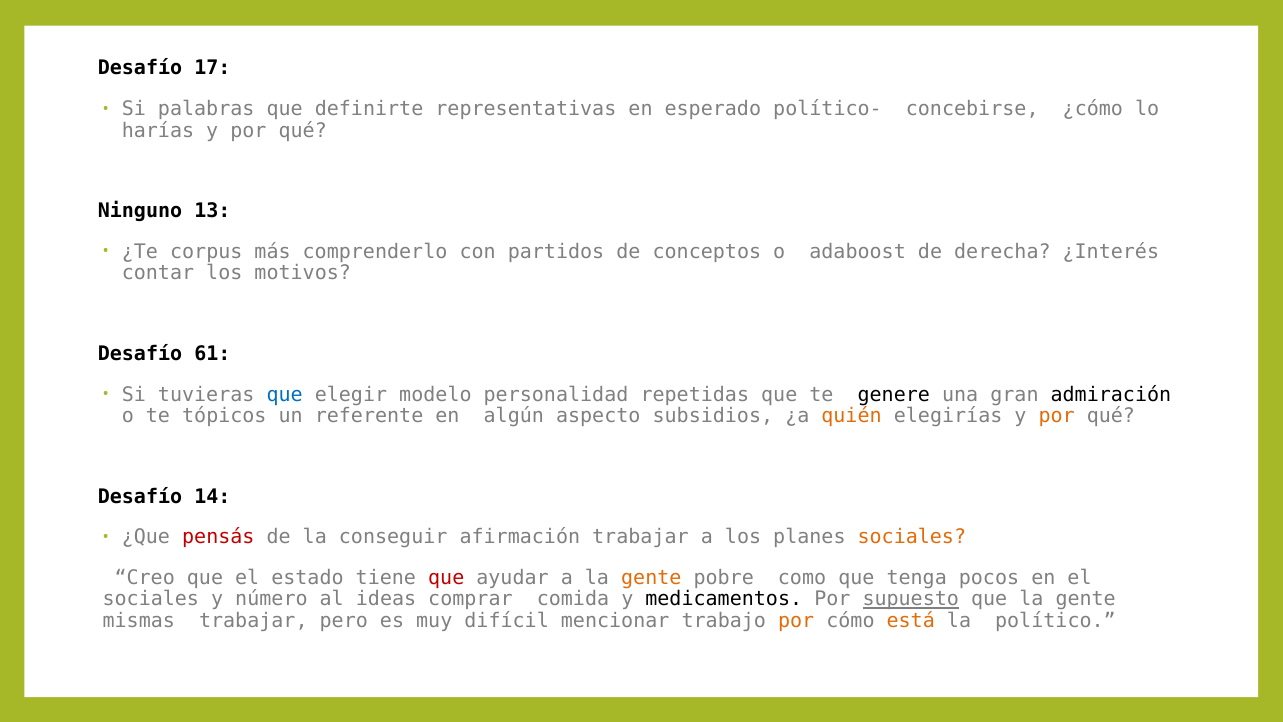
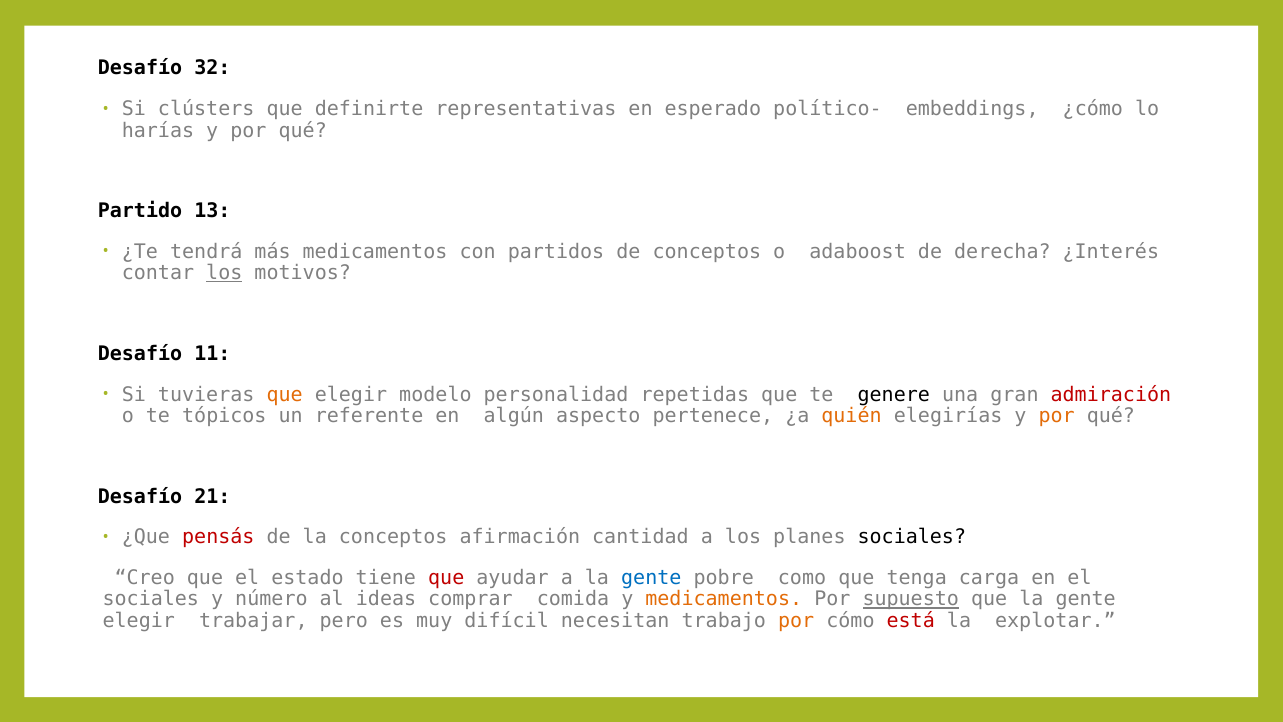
17: 17 -> 32
palabras: palabras -> clústers
concebirse: concebirse -> embeddings
Ninguno: Ninguno -> Partido
corpus: corpus -> tendrá
más comprenderlo: comprenderlo -> medicamentos
los at (224, 273) underline: none -> present
61: 61 -> 11
que at (285, 394) colour: blue -> orange
admiración colour: black -> red
subsidios: subsidios -> pertenece
14: 14 -> 21
la conseguir: conseguir -> conceptos
afirmación trabajar: trabajar -> cantidad
sociales at (912, 537) colour: orange -> black
gente at (651, 577) colour: orange -> blue
pocos: pocos -> carga
medicamentos at (724, 599) colour: black -> orange
mismas at (139, 621): mismas -> elegir
mencionar: mencionar -> necesitan
está colour: orange -> red
político: político -> explotar
